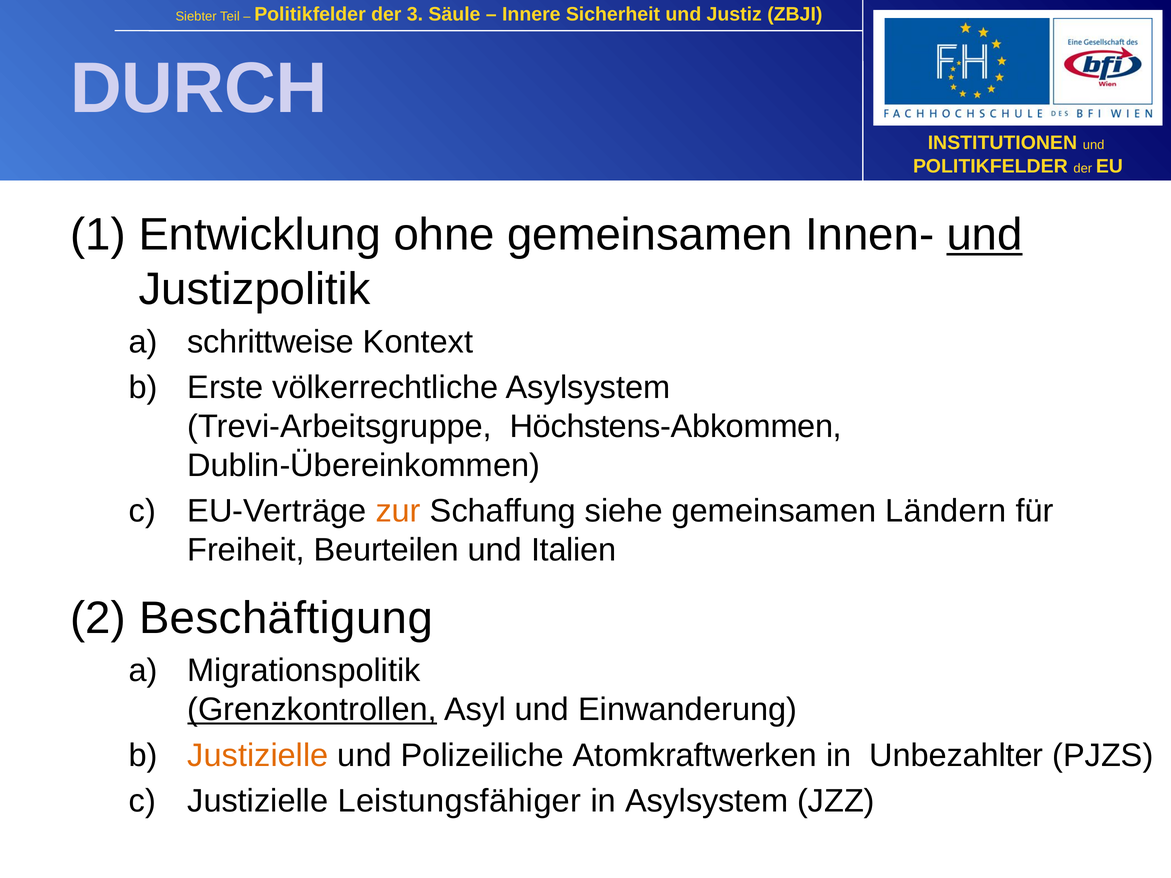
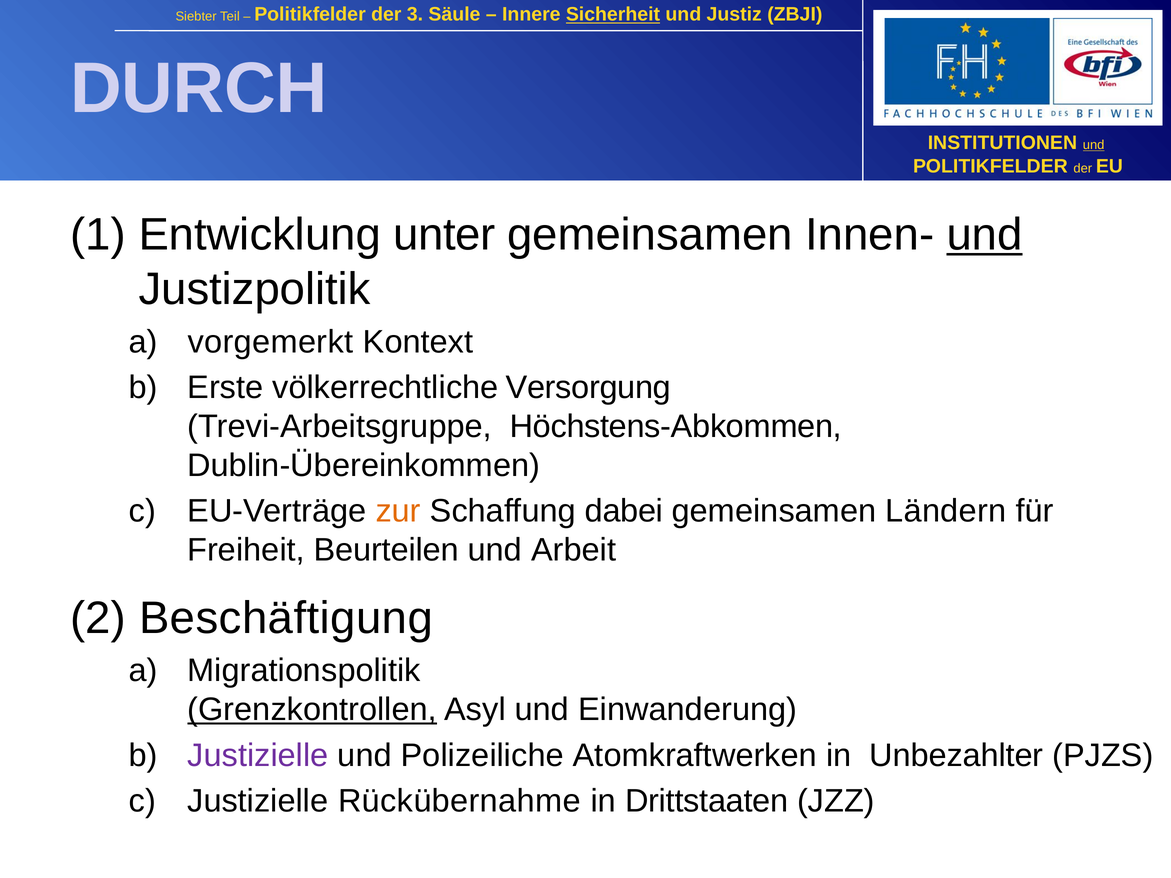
Sicherheit underline: none -> present
und at (1094, 145) underline: none -> present
ohne: ohne -> unter
schrittweise: schrittweise -> vorgemerkt
völkerrechtliche Asylsystem: Asylsystem -> Versorgung
siehe: siehe -> dabei
Italien: Italien -> Arbeit
Justizielle at (258, 755) colour: orange -> purple
Leistungsfähiger: Leistungsfähiger -> Rückübernahme
in Asylsystem: Asylsystem -> Drittstaaten
